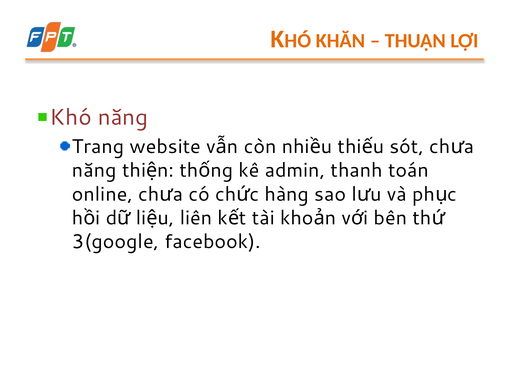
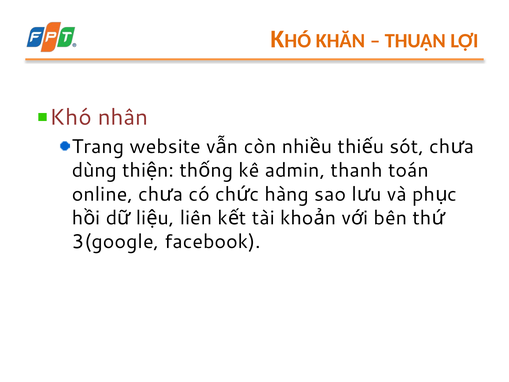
Khó năng: năng -> nhân
năng at (94, 170): năng -> dùng
